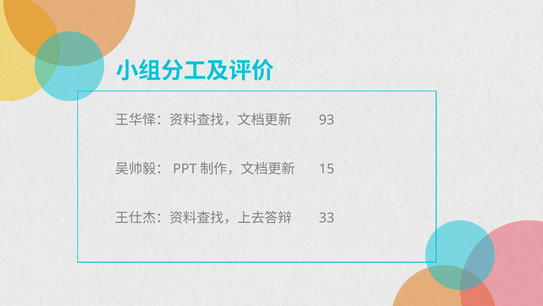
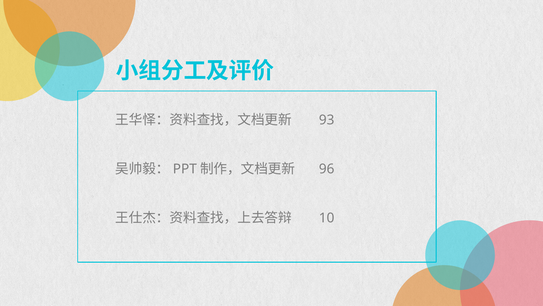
15: 15 -> 96
33: 33 -> 10
